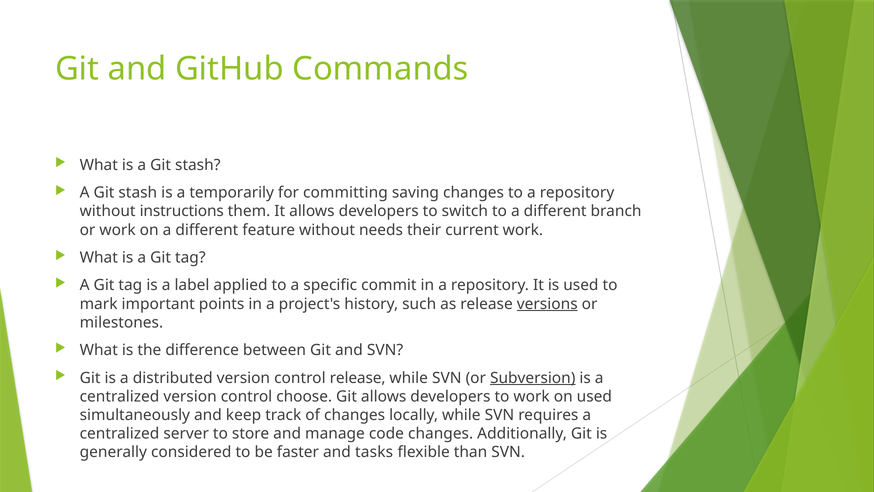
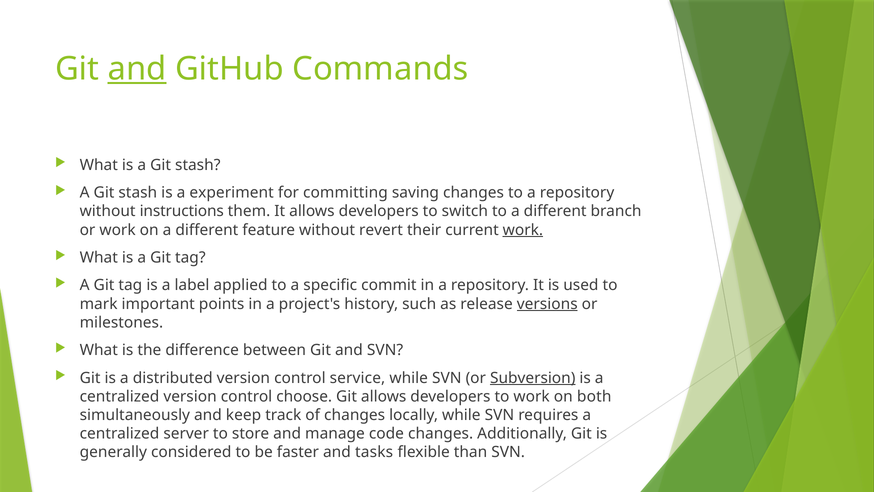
and at (137, 69) underline: none -> present
temporarily: temporarily -> experiment
needs: needs -> revert
work at (523, 230) underline: none -> present
control release: release -> service
on used: used -> both
